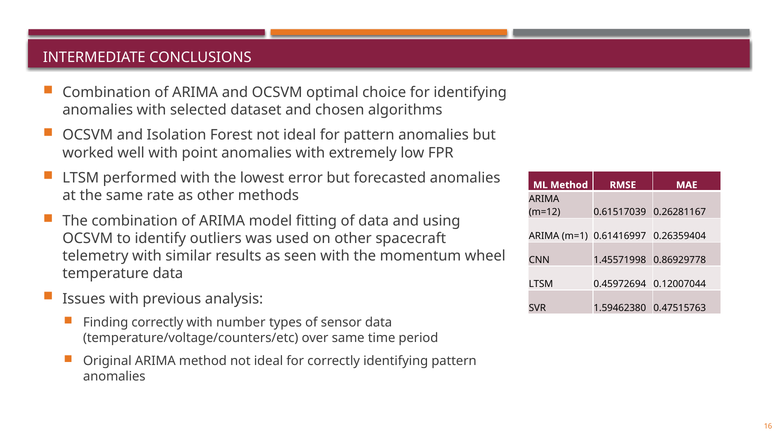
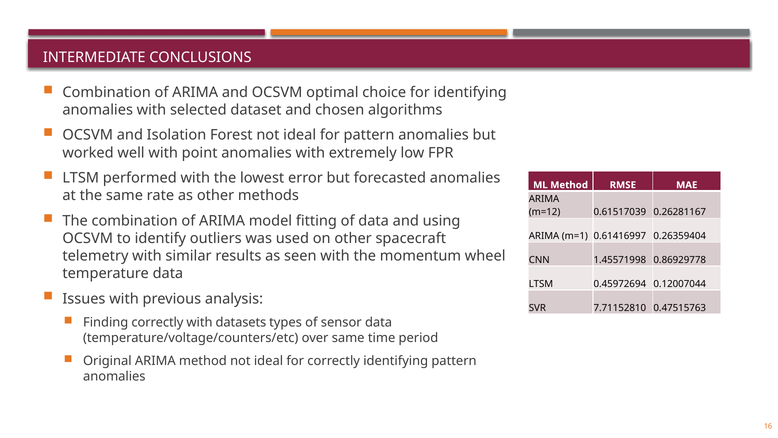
1.59462380: 1.59462380 -> 7.71152810
number: number -> datasets
